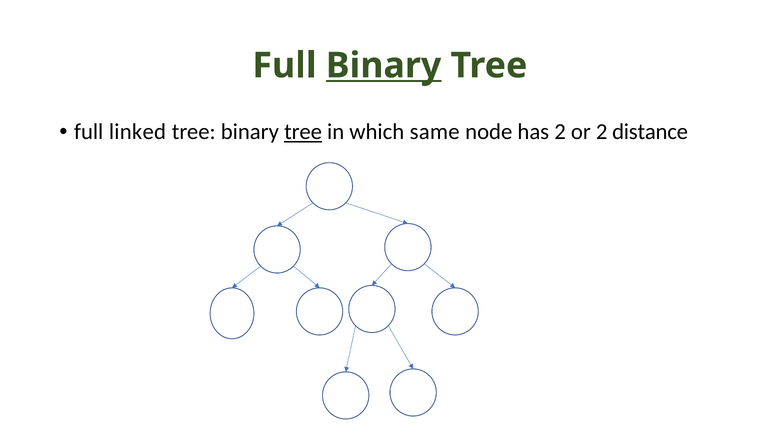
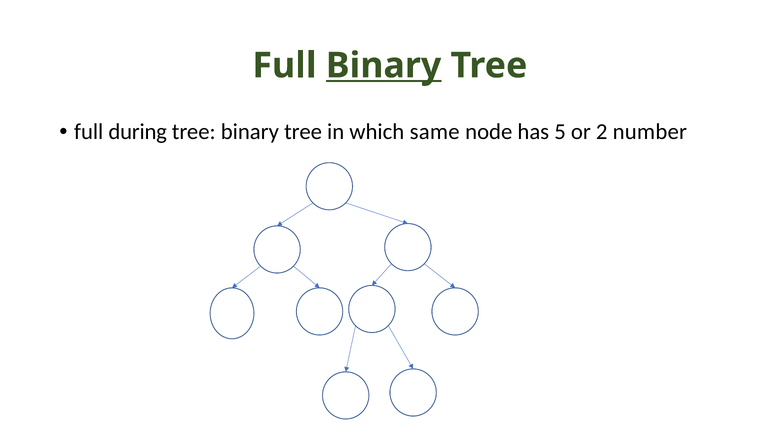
linked: linked -> during
tree at (303, 132) underline: present -> none
has 2: 2 -> 5
distance: distance -> number
